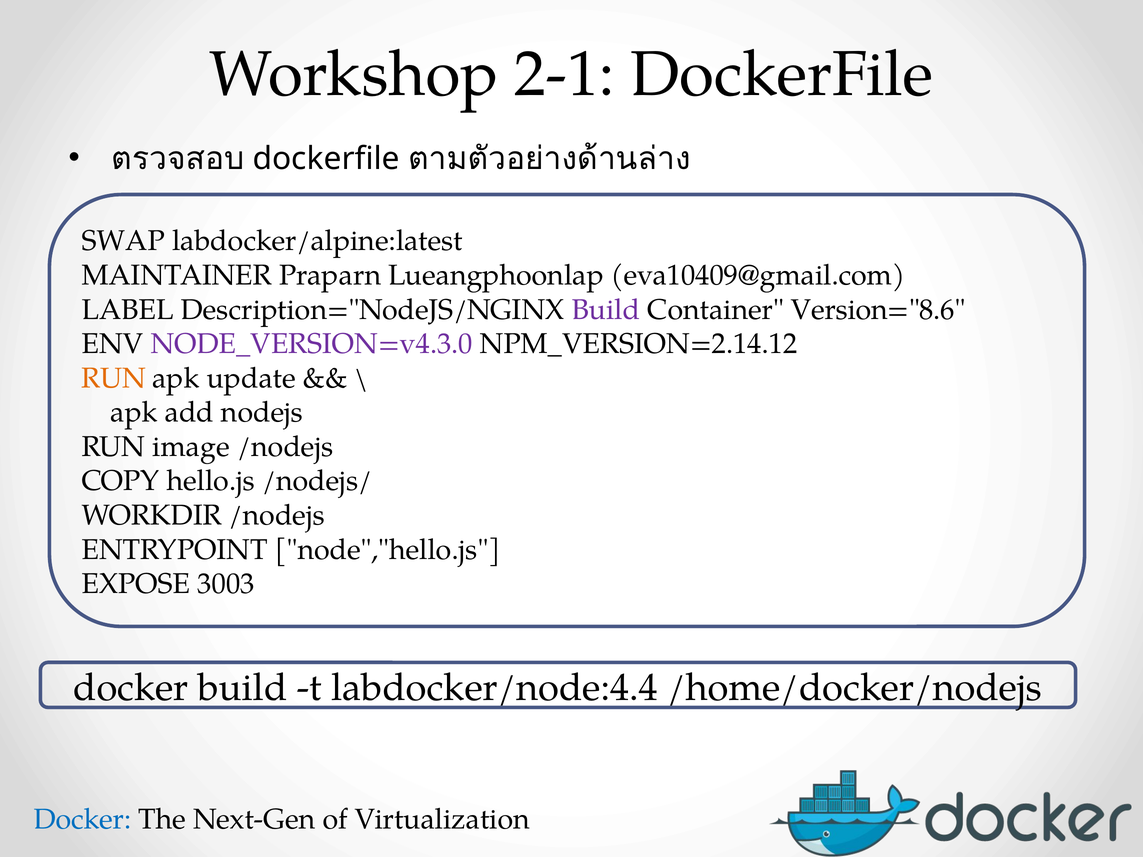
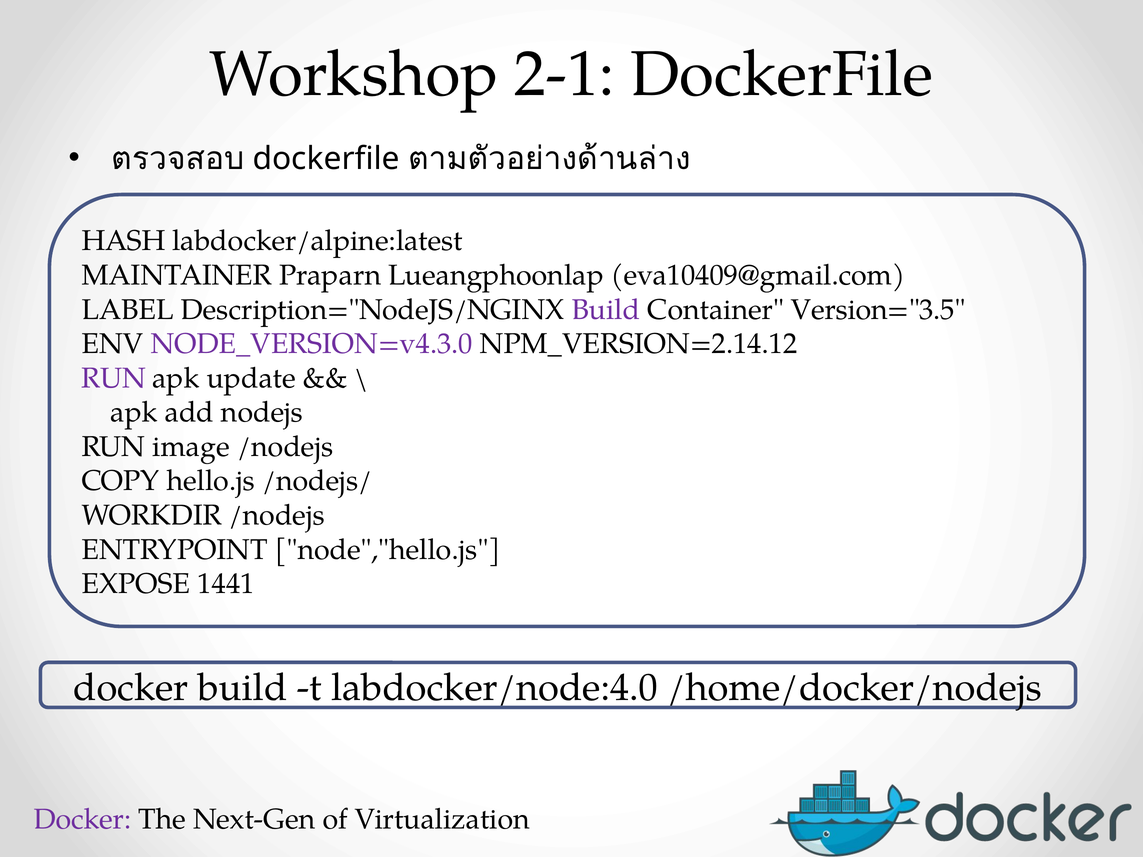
SWAP: SWAP -> HASH
Version="8.6: Version="8.6 -> Version="3.5
RUN at (114, 378) colour: orange -> purple
3003: 3003 -> 1441
labdocker/node:4.4: labdocker/node:4.4 -> labdocker/node:4.0
Docker at (82, 819) colour: blue -> purple
